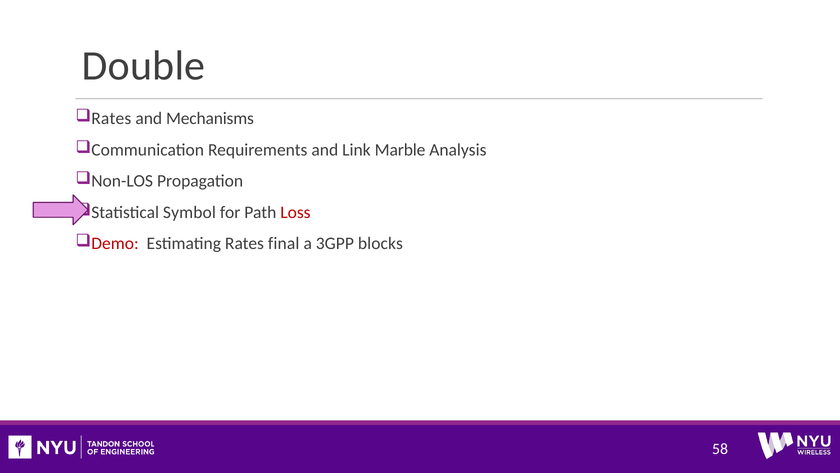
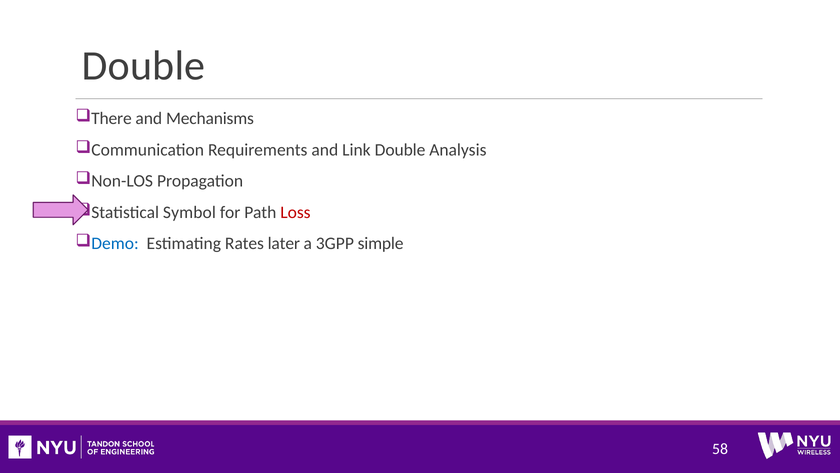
Rates at (111, 119): Rates -> There
Link Marble: Marble -> Double
Demo colour: red -> blue
final: final -> later
blocks: blocks -> simple
